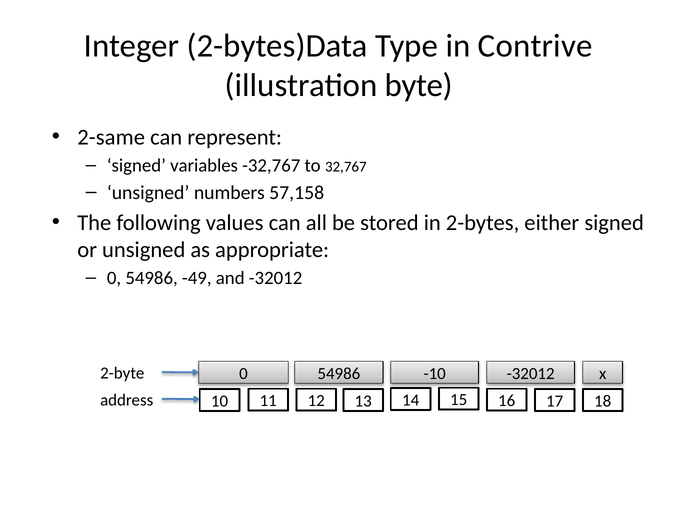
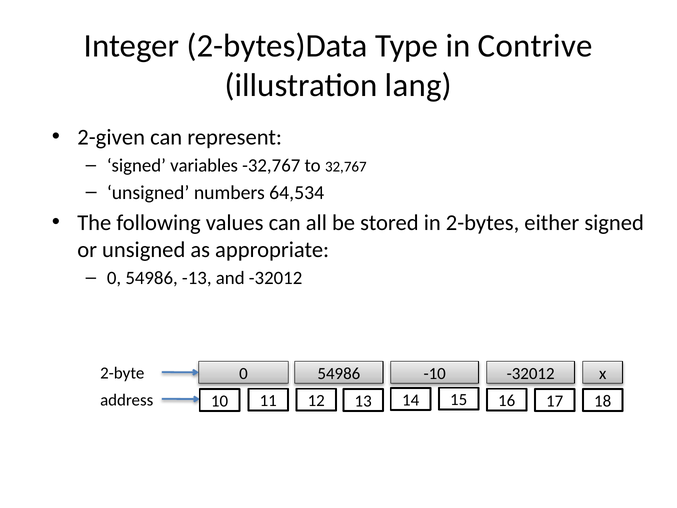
byte: byte -> lang
2-same: 2-same -> 2-given
57,158: 57,158 -> 64,534
-49: -49 -> -13
